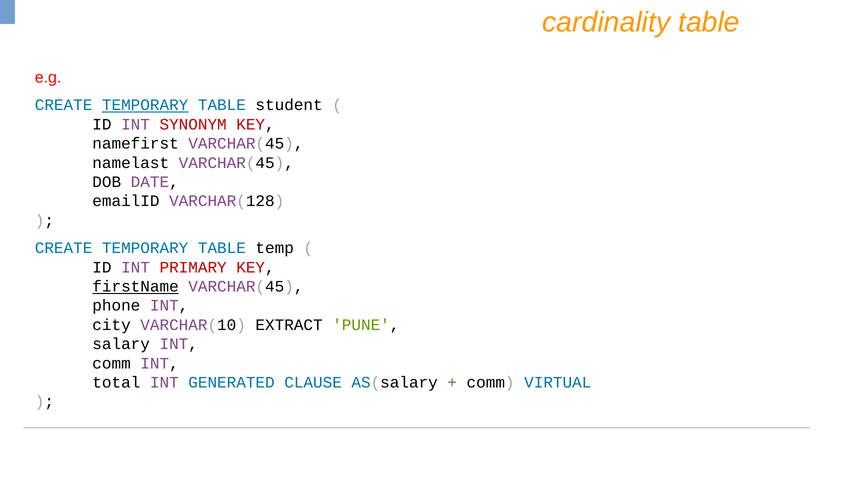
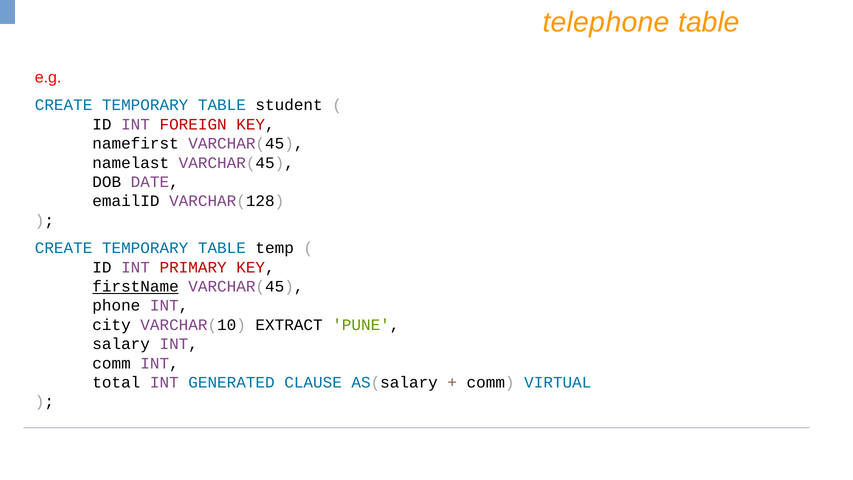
cardinality: cardinality -> telephone
TEMPORARY at (145, 105) underline: present -> none
SYNONYM: SYNONYM -> FOREIGN
